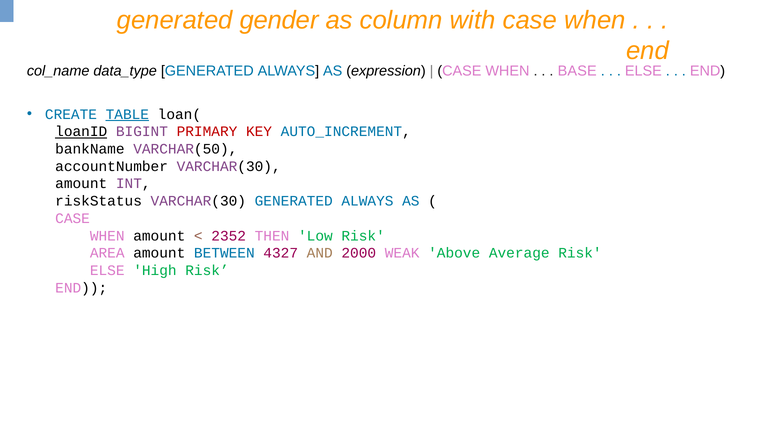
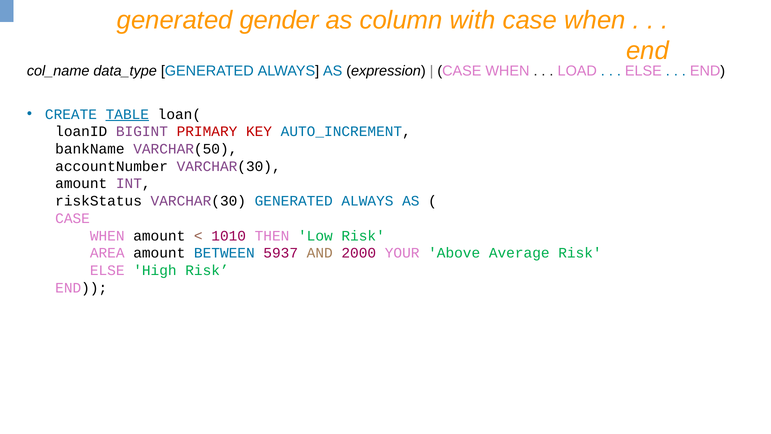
BASE: BASE -> LOAD
loanID underline: present -> none
2352: 2352 -> 1010
4327: 4327 -> 5937
WEAK: WEAK -> YOUR
